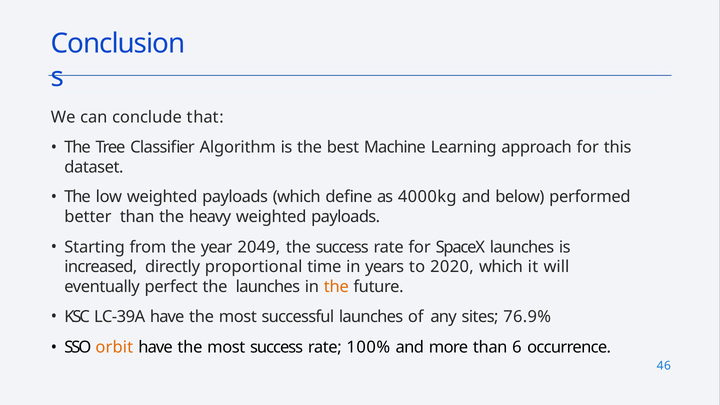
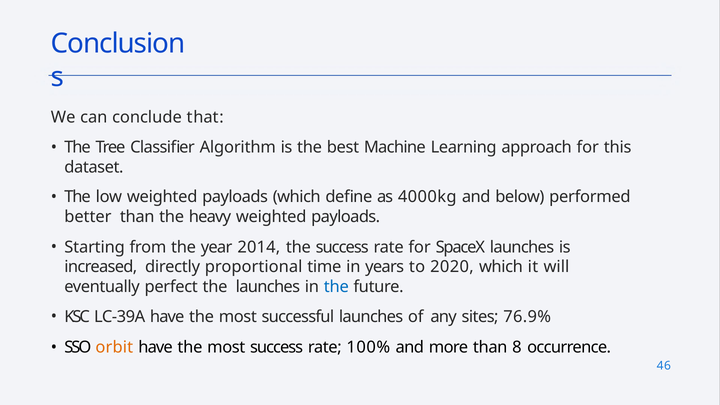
2049: 2049 -> 2014
the at (336, 287) colour: orange -> blue
6: 6 -> 8
